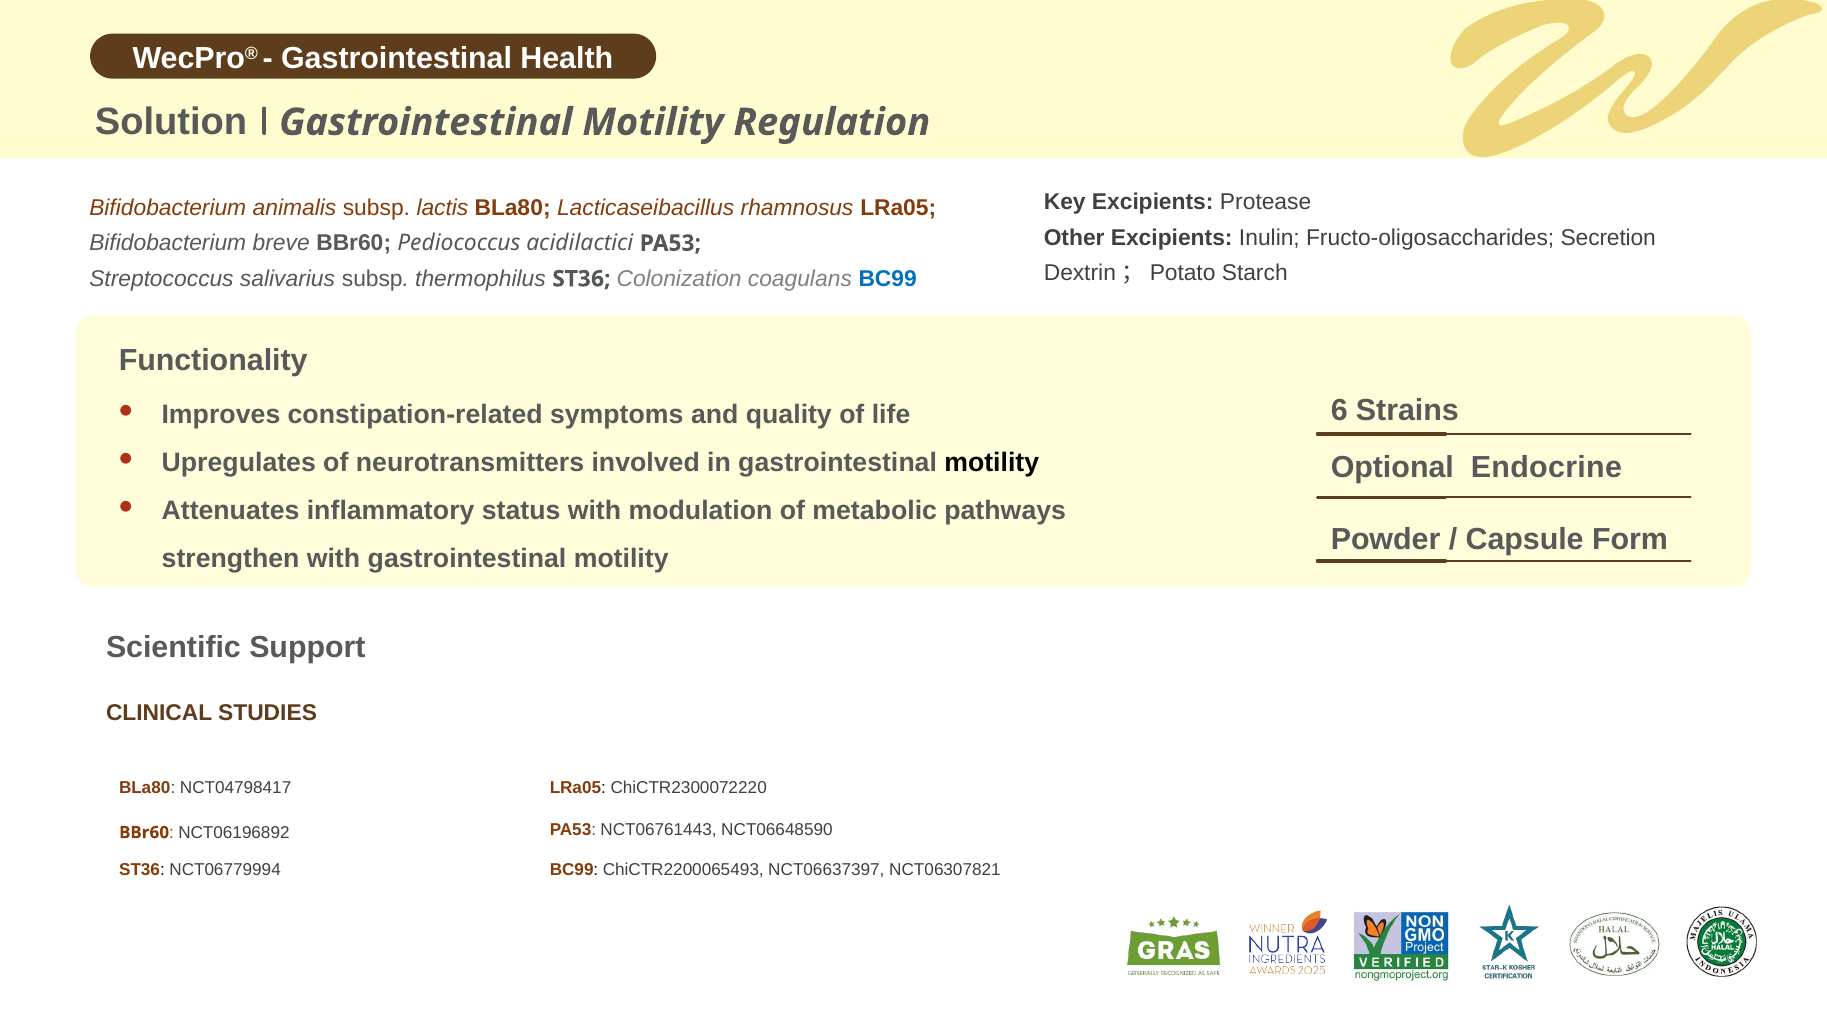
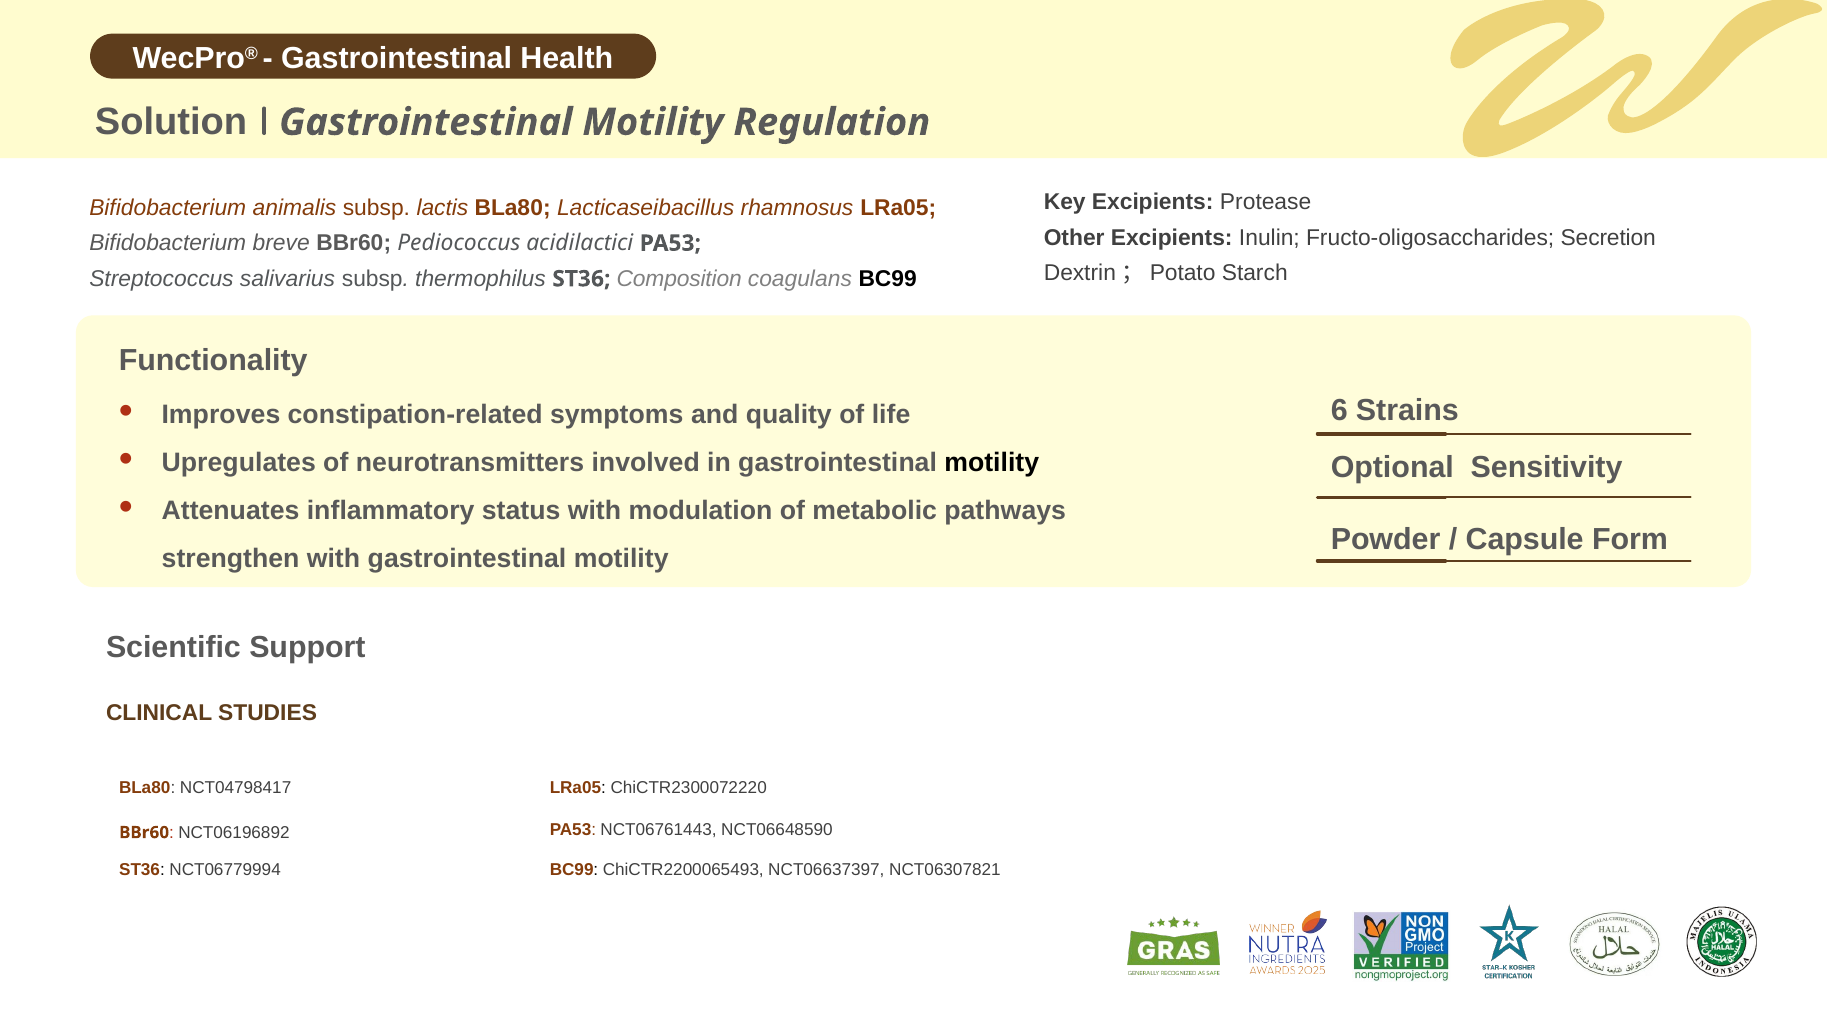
Colonization: Colonization -> Composition
BC99 at (888, 279) colour: blue -> black
Endocrine: Endocrine -> Sensitivity
